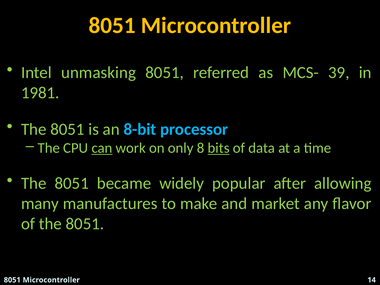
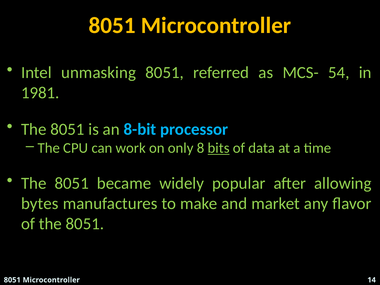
39: 39 -> 54
can underline: present -> none
many: many -> bytes
